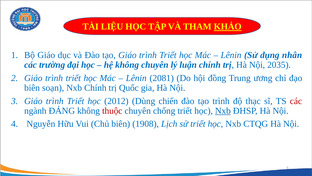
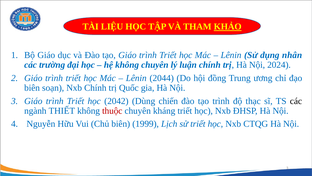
2035: 2035 -> 2024
2081: 2081 -> 2044
2012: 2012 -> 2042
các at (296, 101) colour: red -> black
ĐẢNG: ĐẢNG -> THIẾT
chống: chống -> kháng
Nxb at (223, 111) underline: present -> none
1908: 1908 -> 1999
